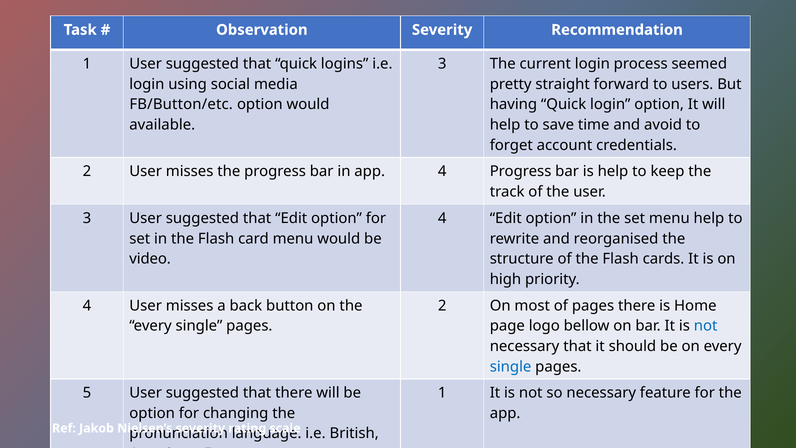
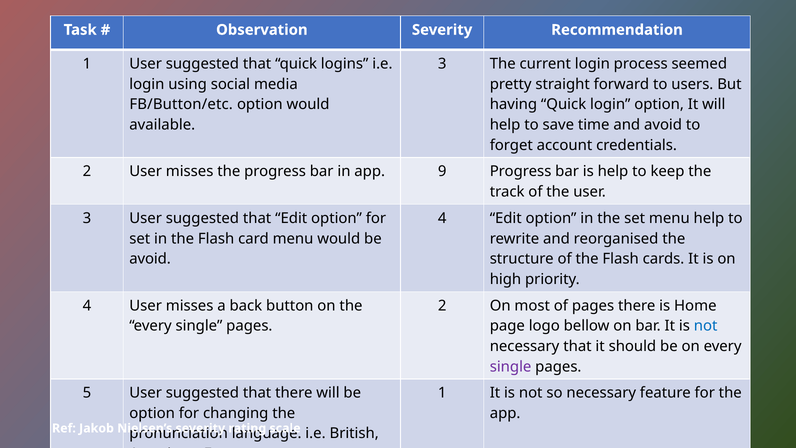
app 4: 4 -> 9
video at (150, 259): video -> avoid
single at (511, 366) colour: blue -> purple
